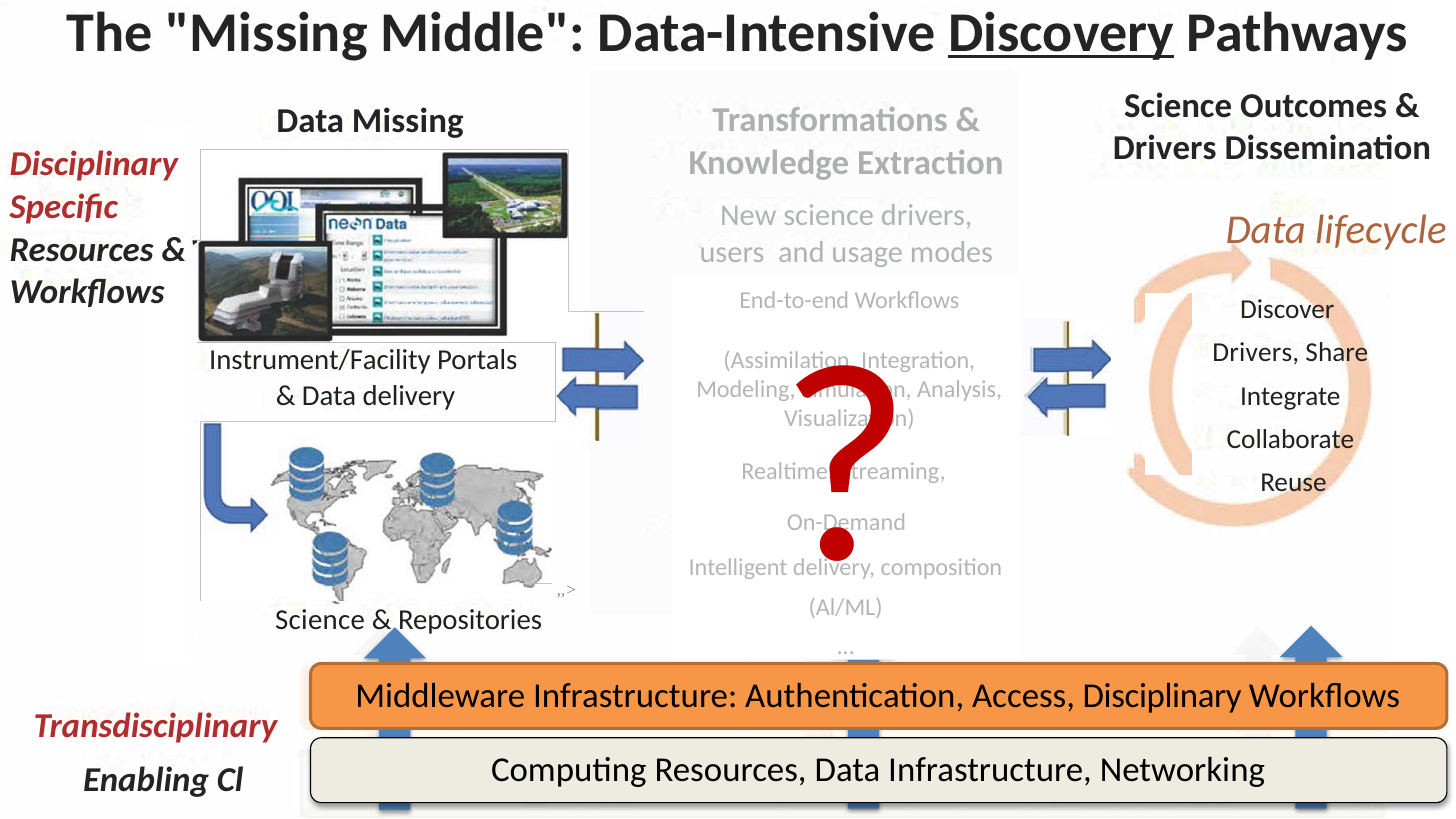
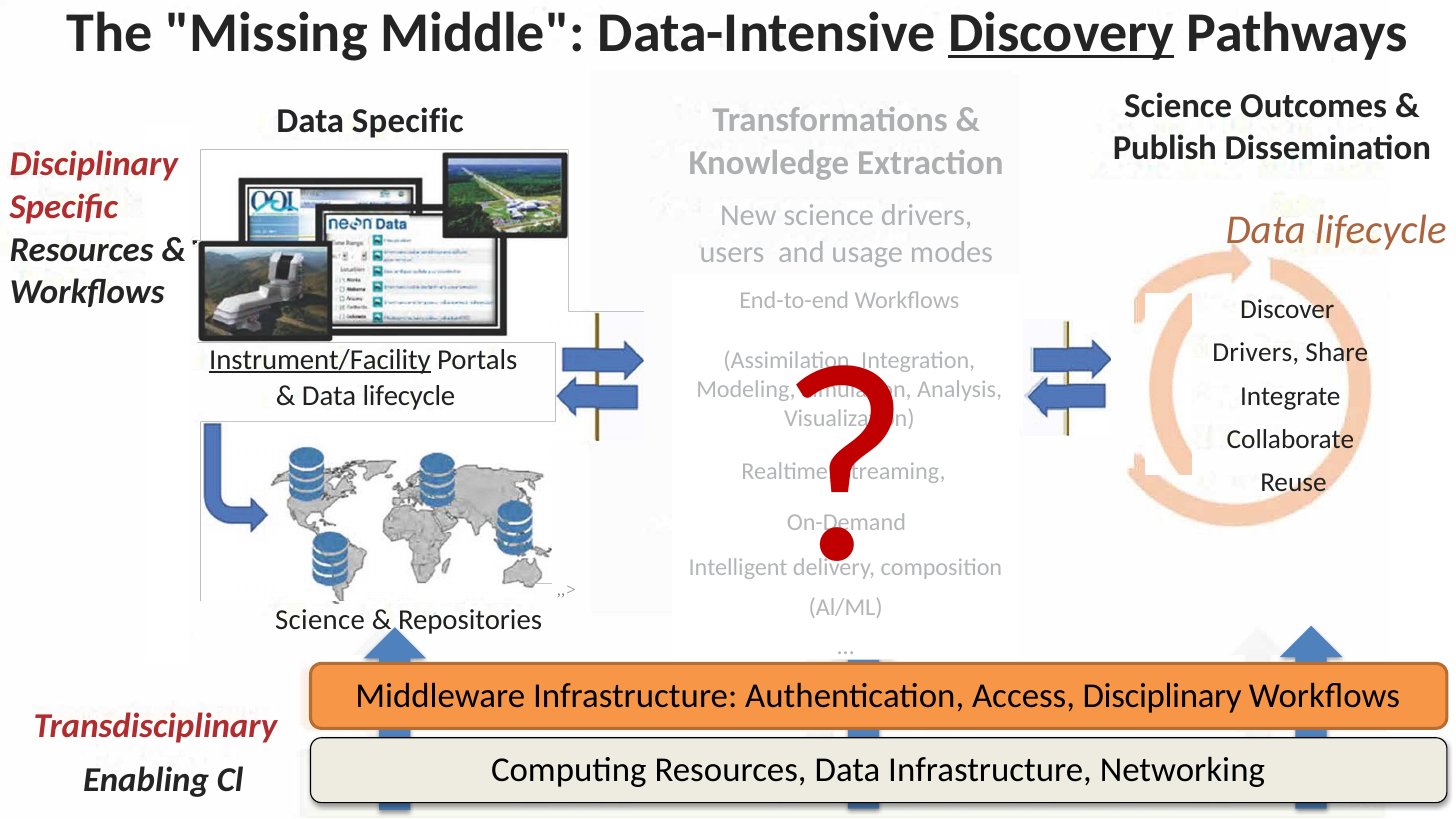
Data Missing: Missing -> Specific
Drivers at (1165, 148): Drivers -> Publish
Instrument/Facility underline: none -> present
delivery at (409, 396): delivery -> lifecycle
